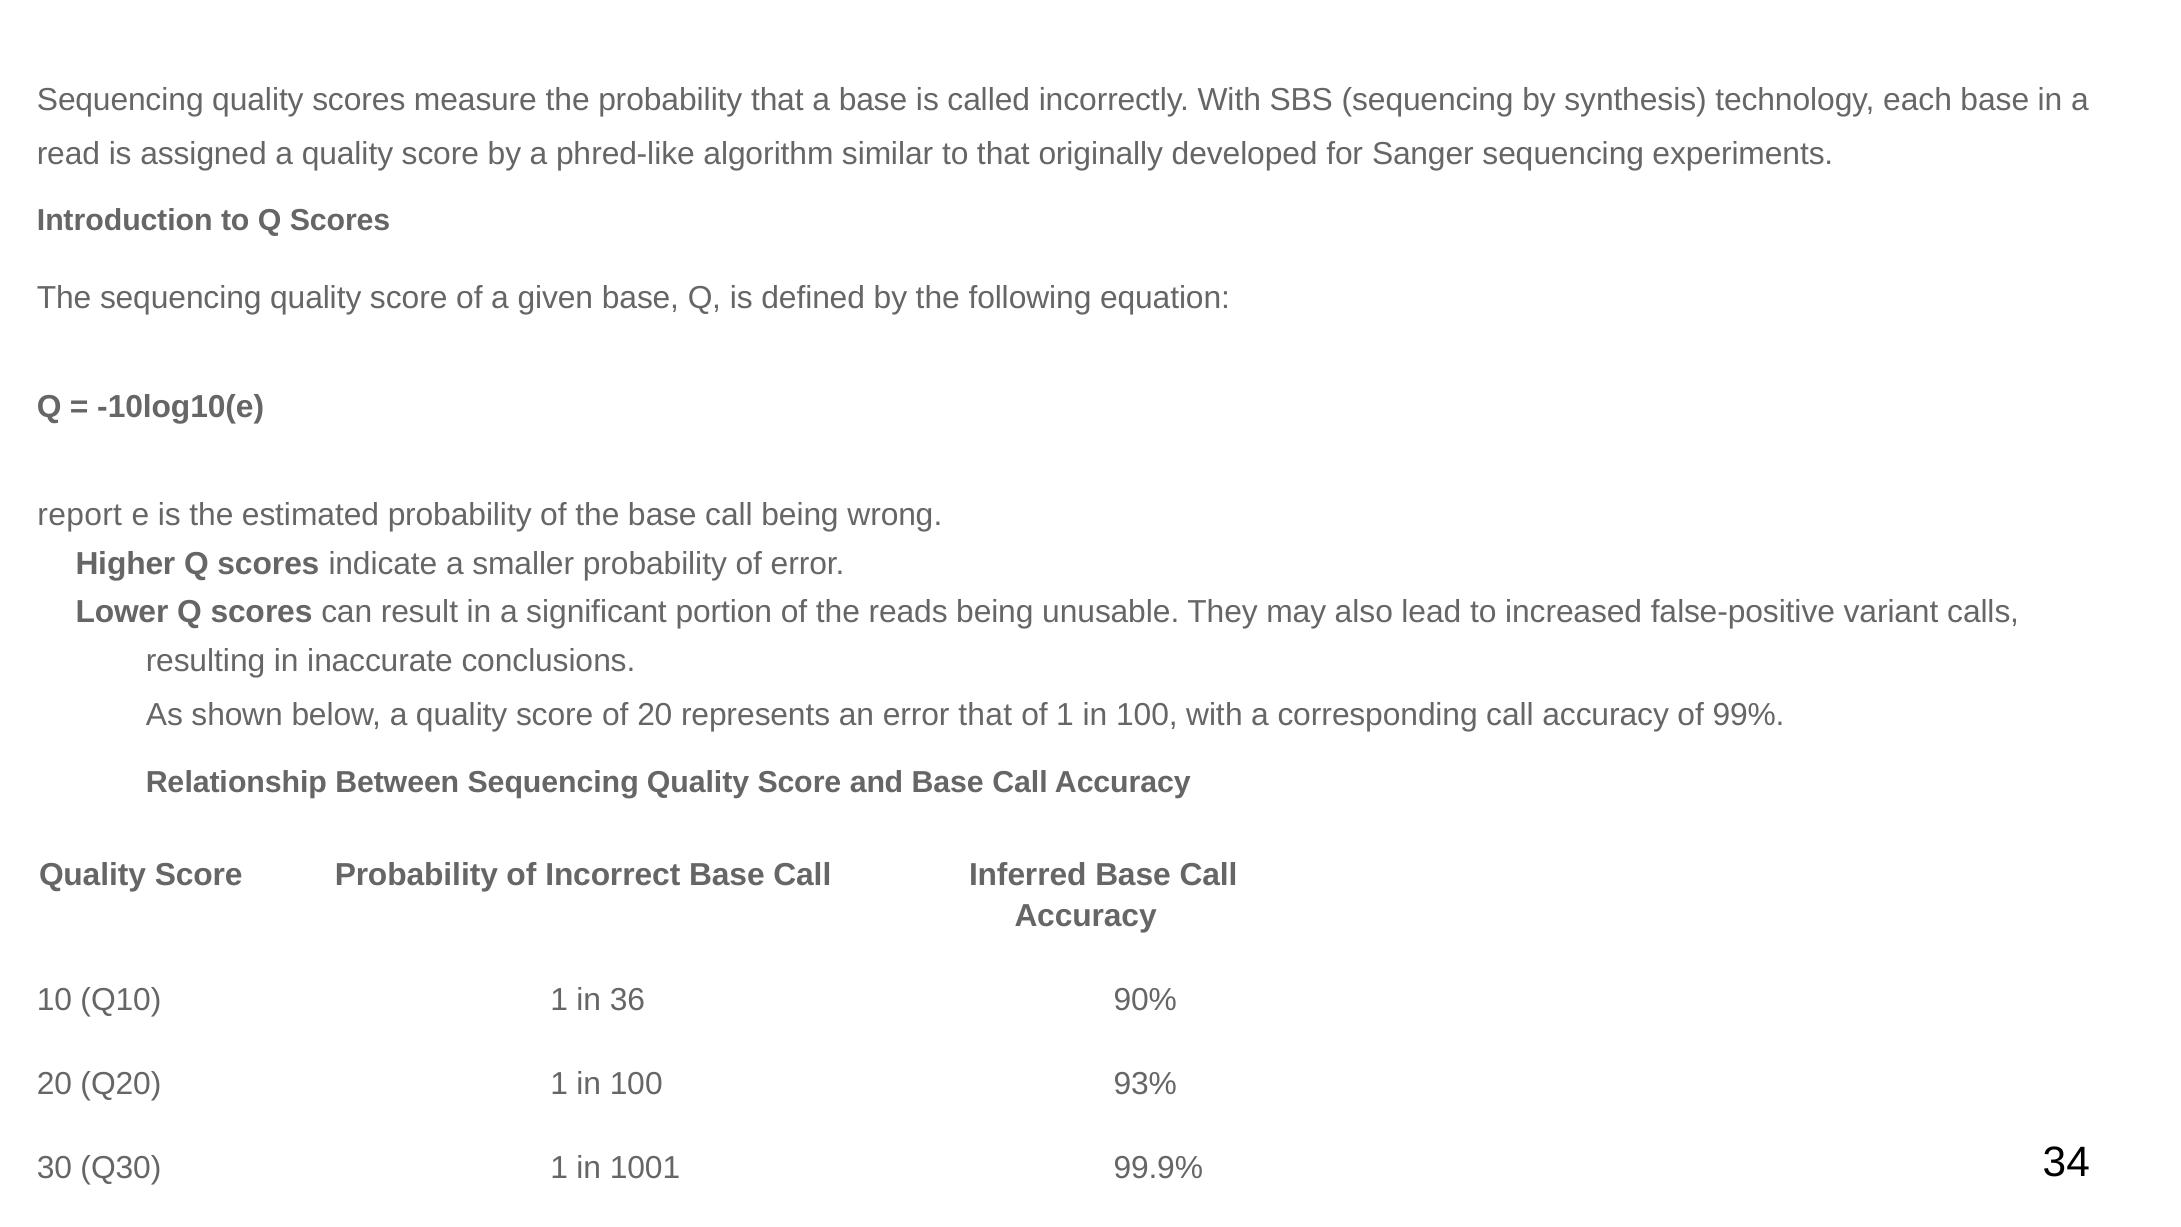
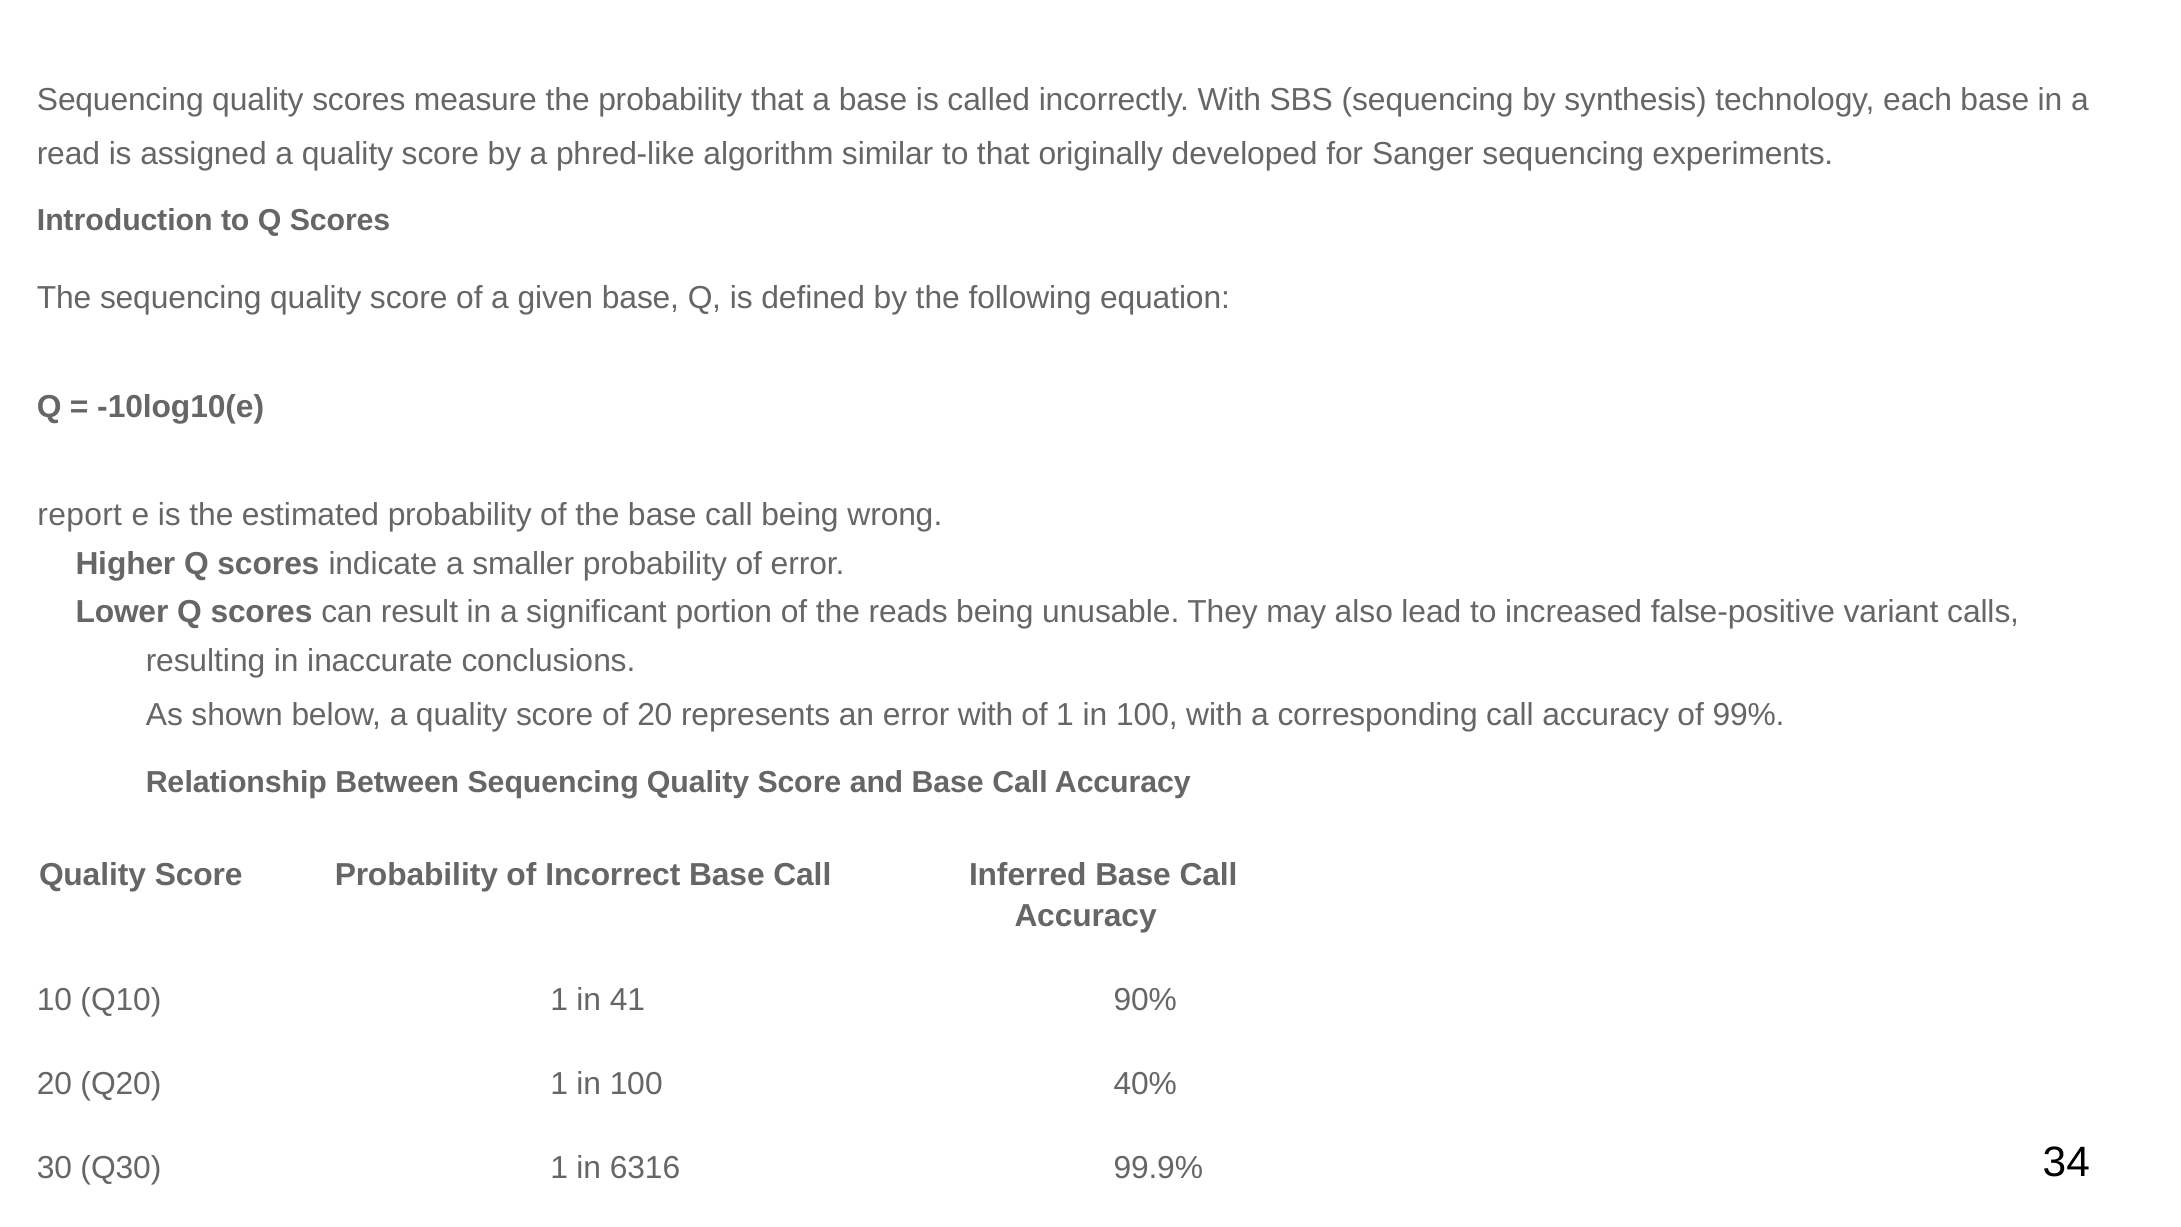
error that: that -> with
36: 36 -> 41
93%: 93% -> 40%
1001: 1001 -> 6316
